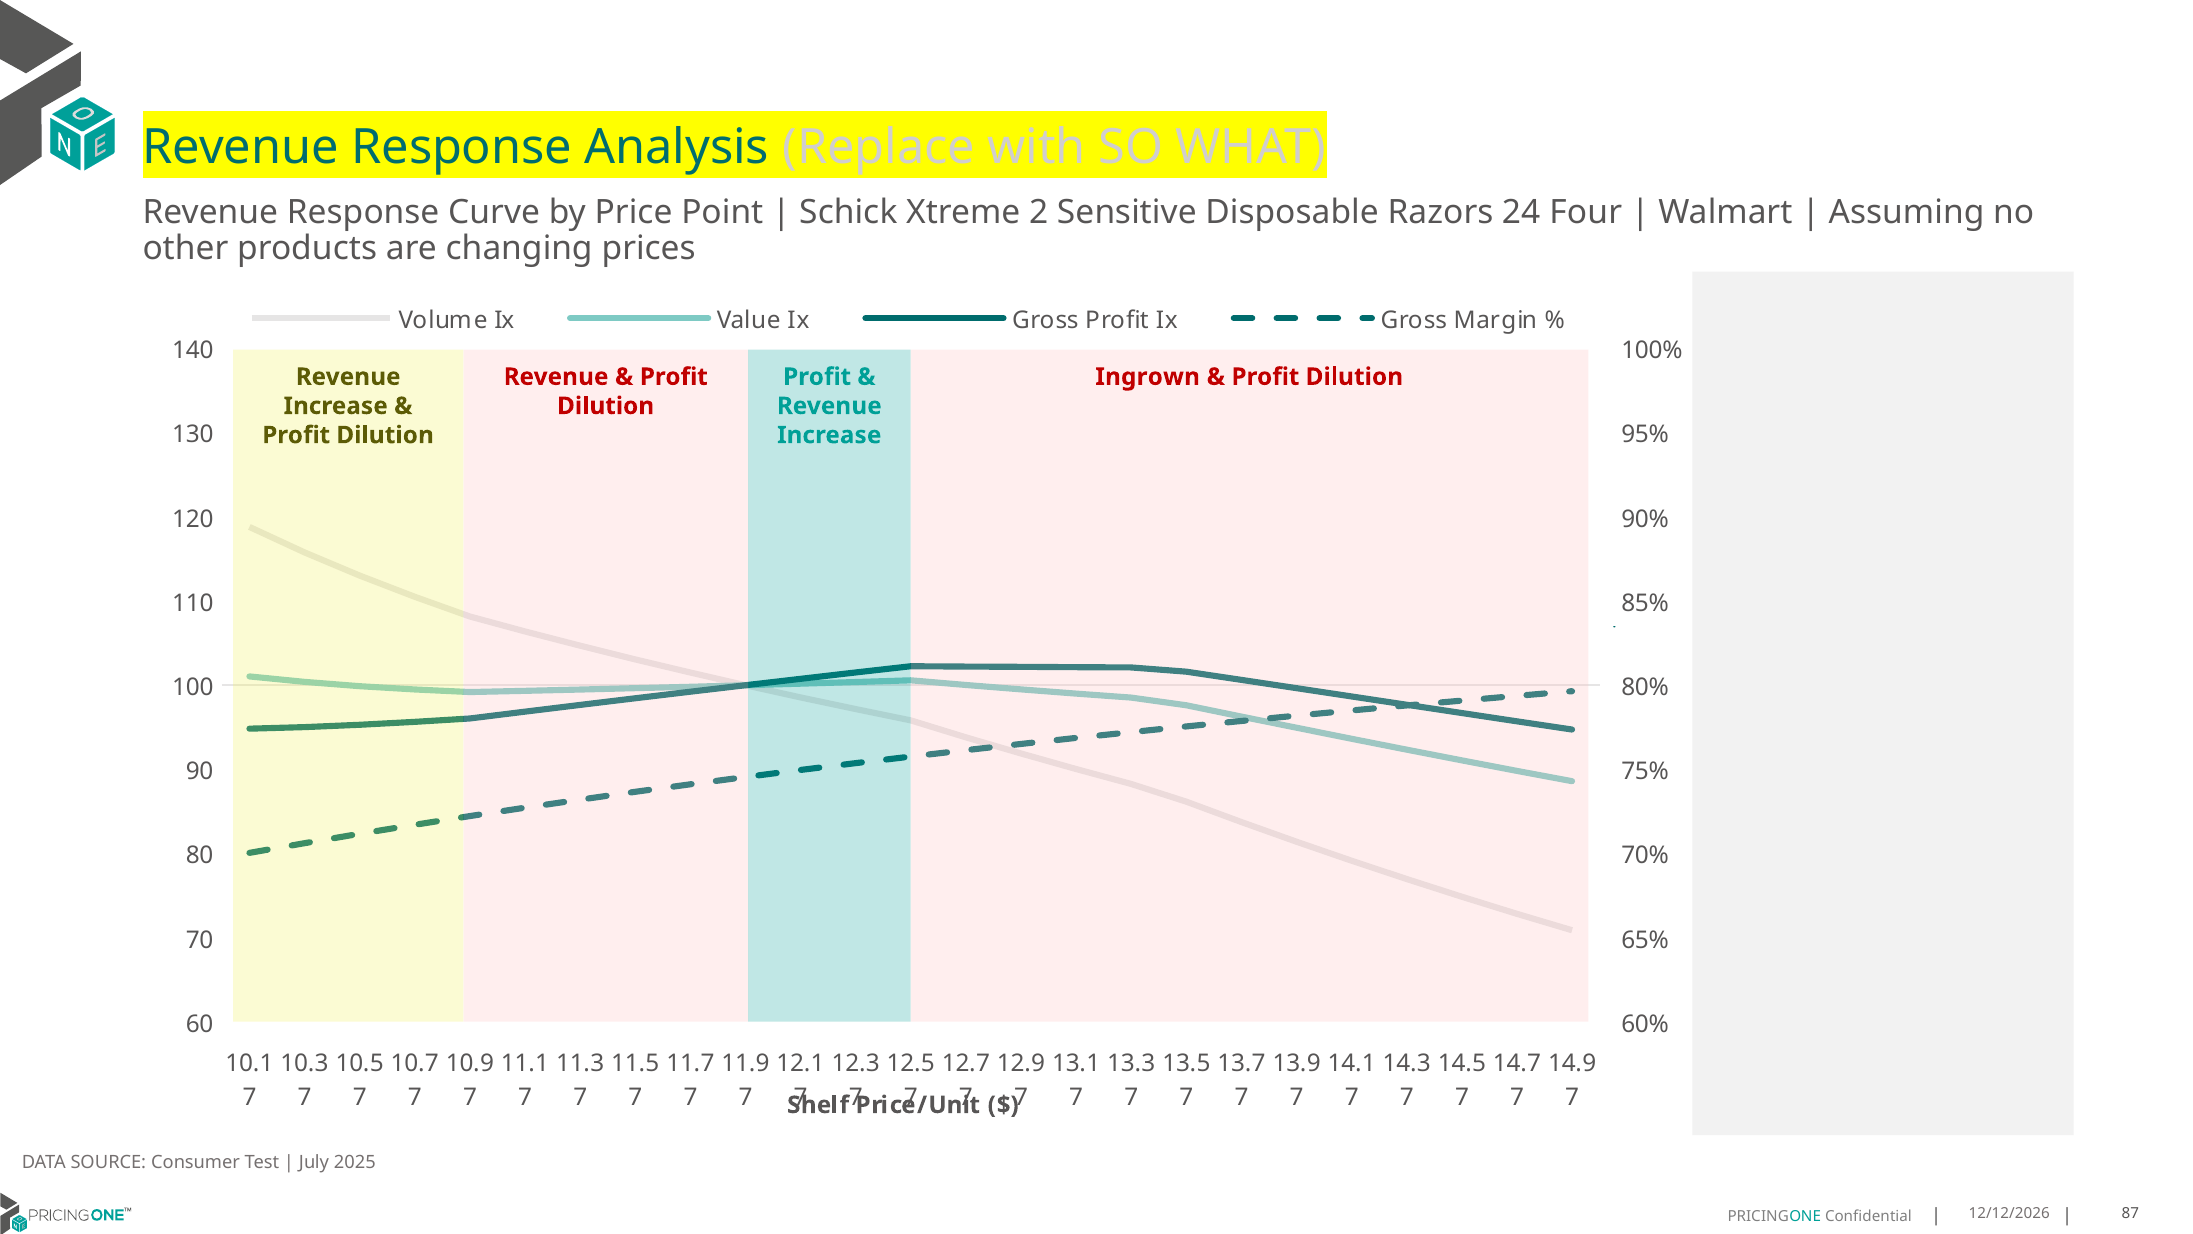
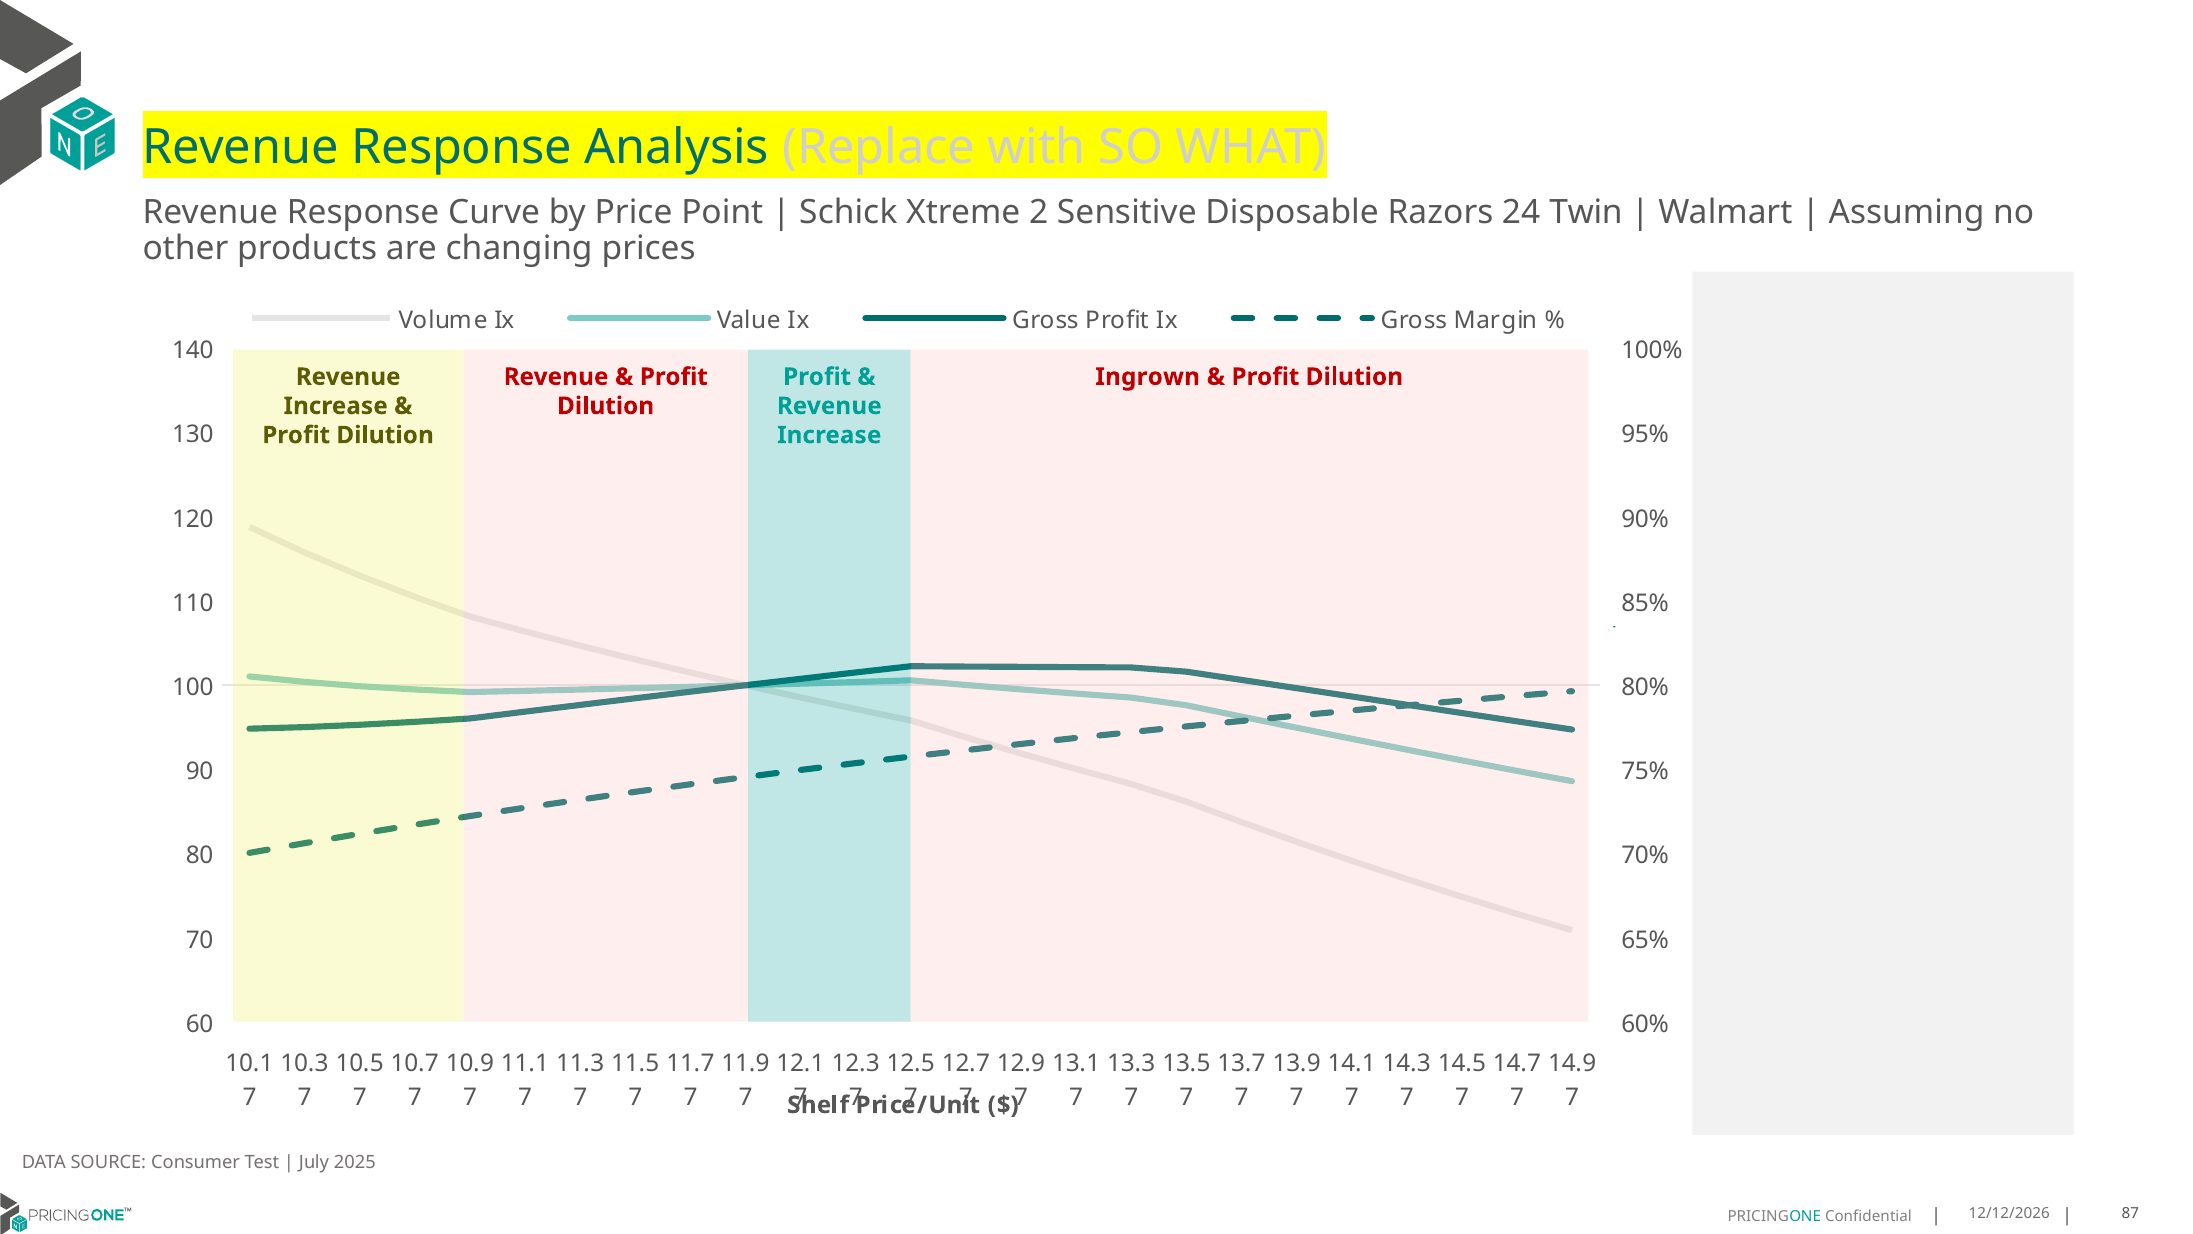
Four: Four -> Twin
